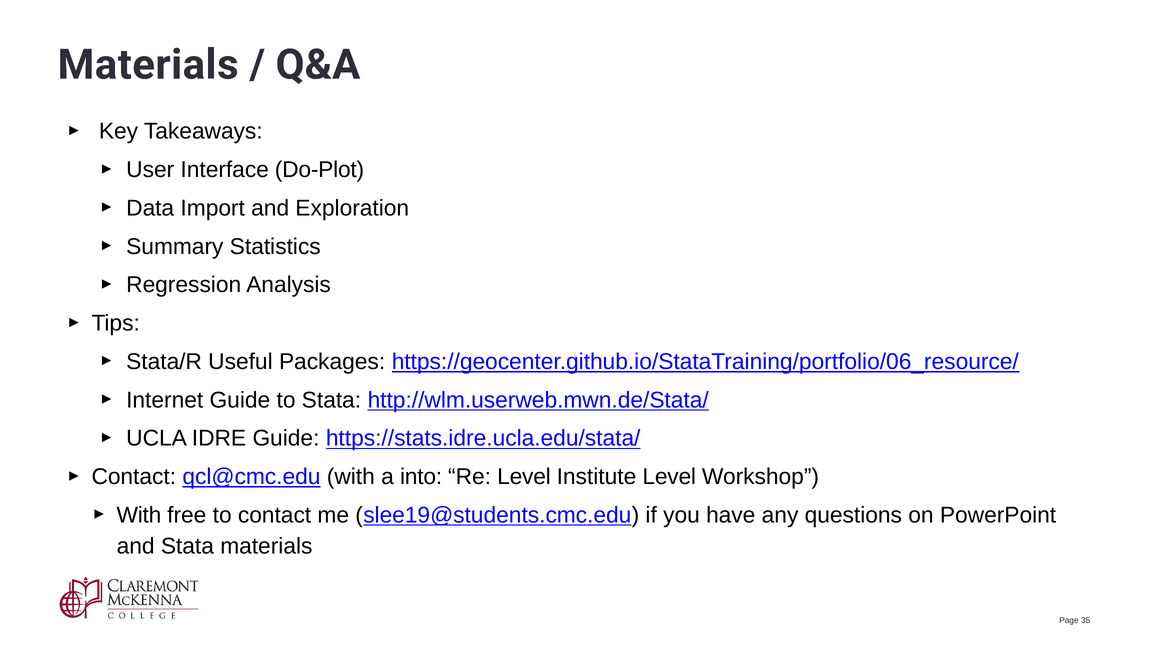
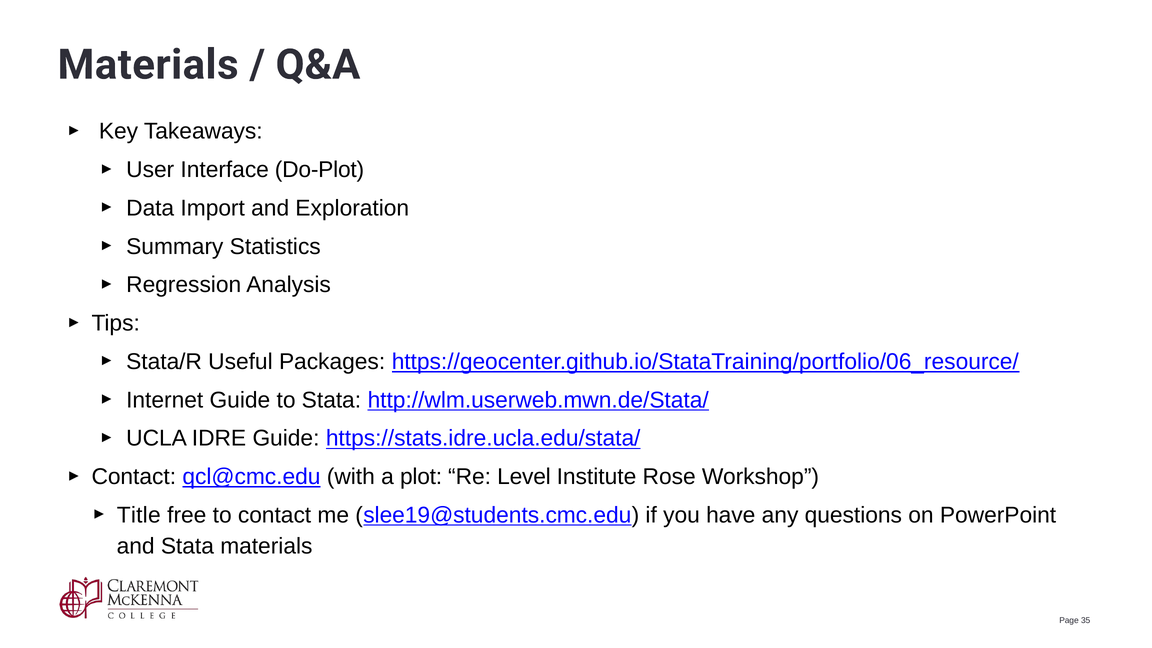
into: into -> plot
Institute Level: Level -> Rose
With at (139, 515): With -> Title
